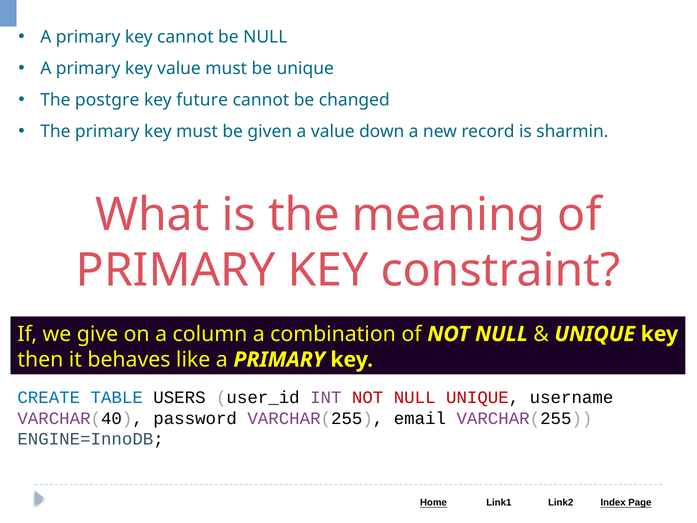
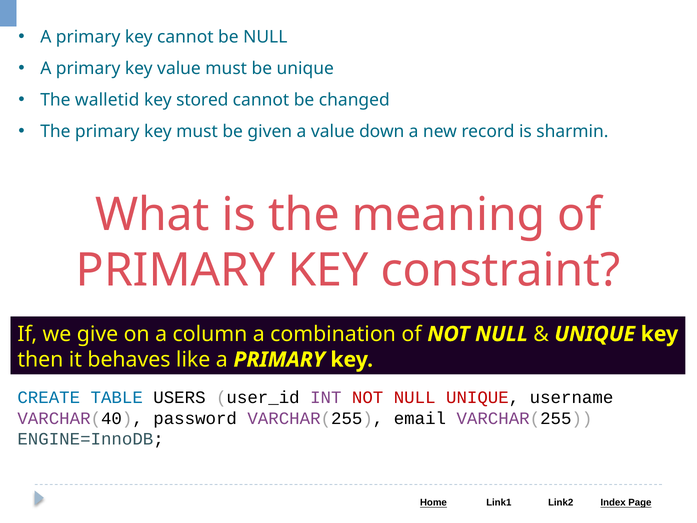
postgre: postgre -> walletid
future: future -> stored
